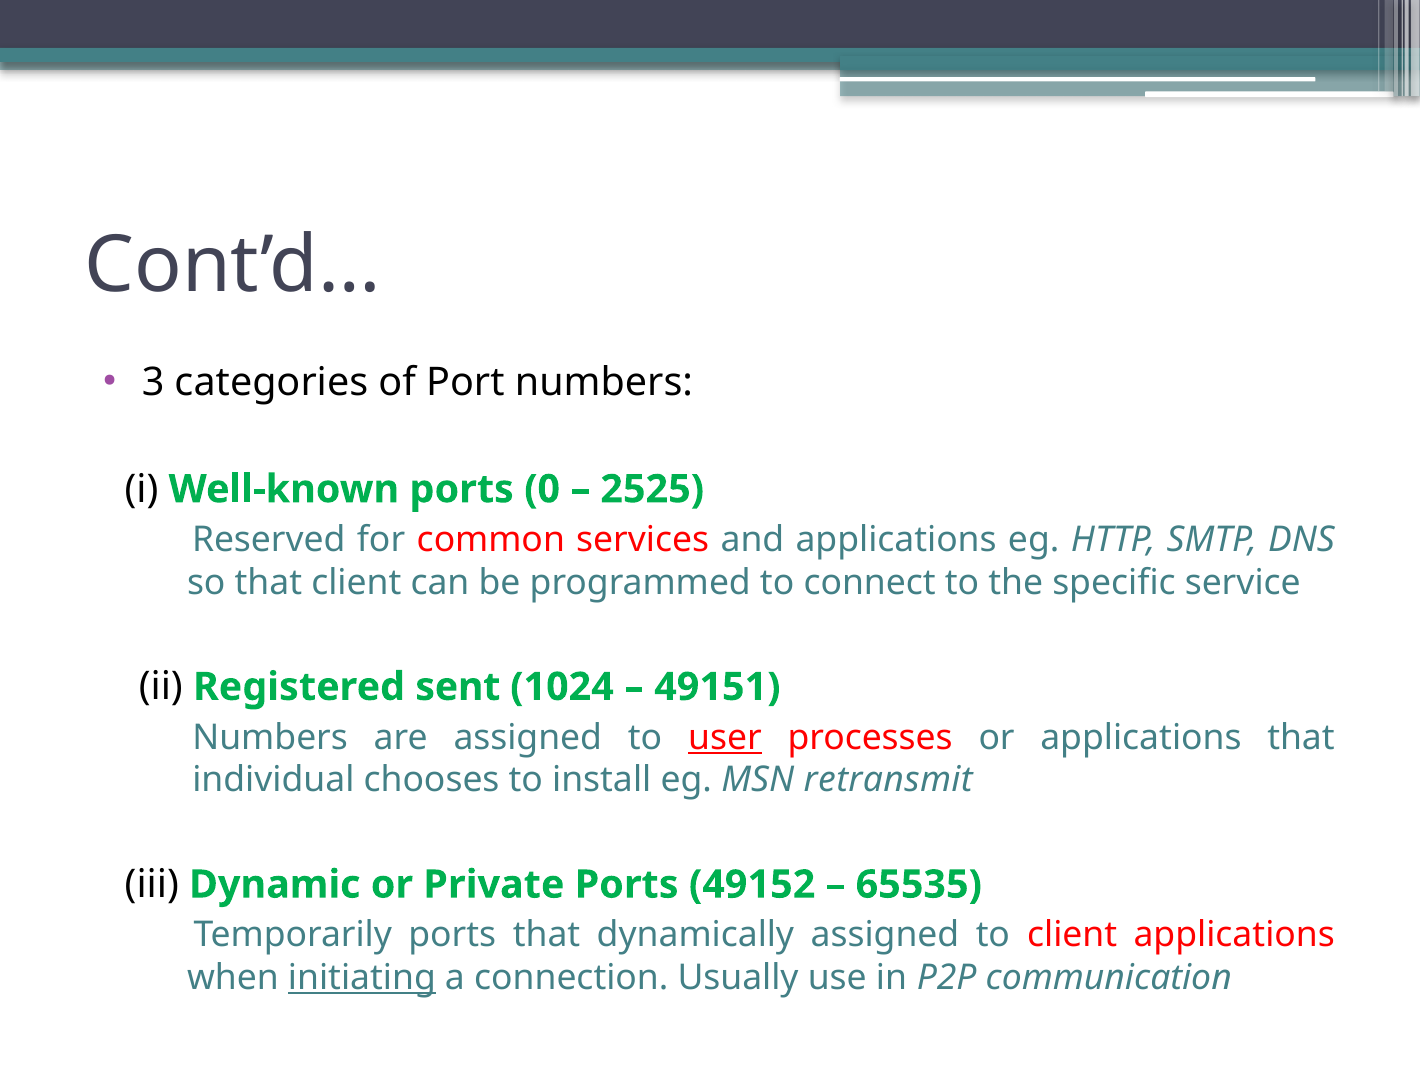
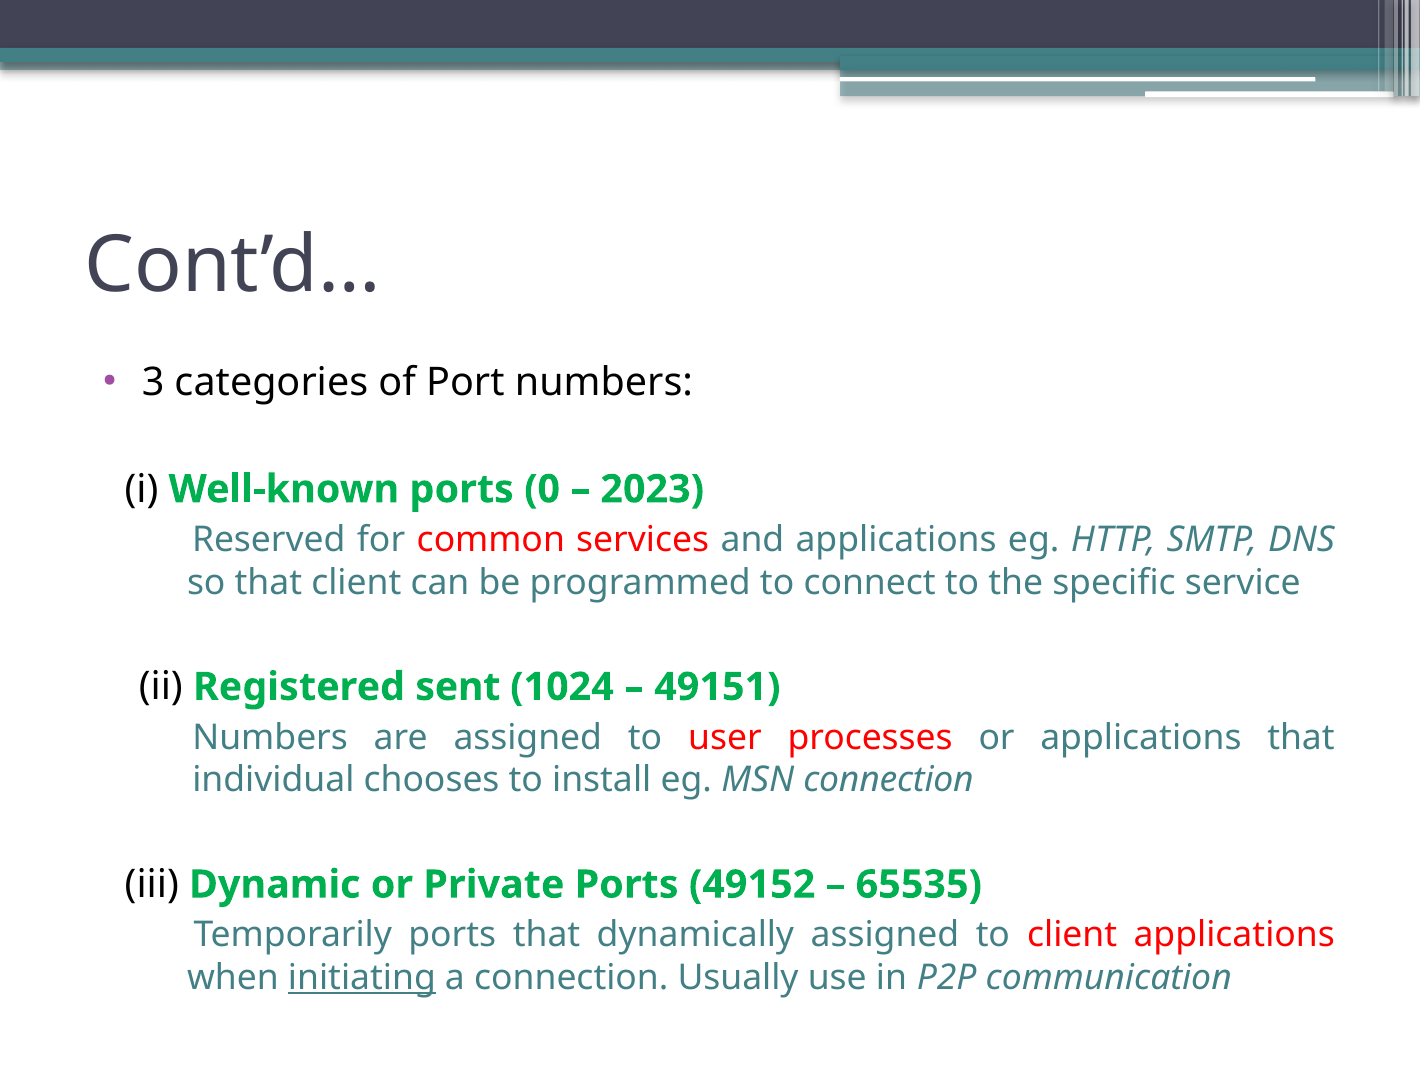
2525: 2525 -> 2023
user underline: present -> none
MSN retransmit: retransmit -> connection
